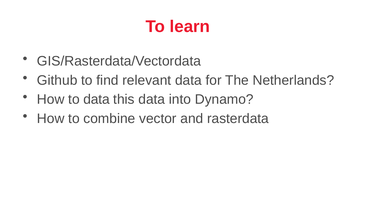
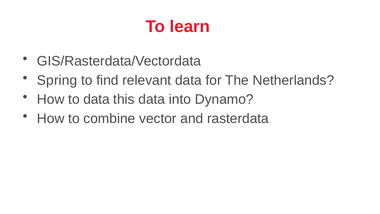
Github: Github -> Spring
